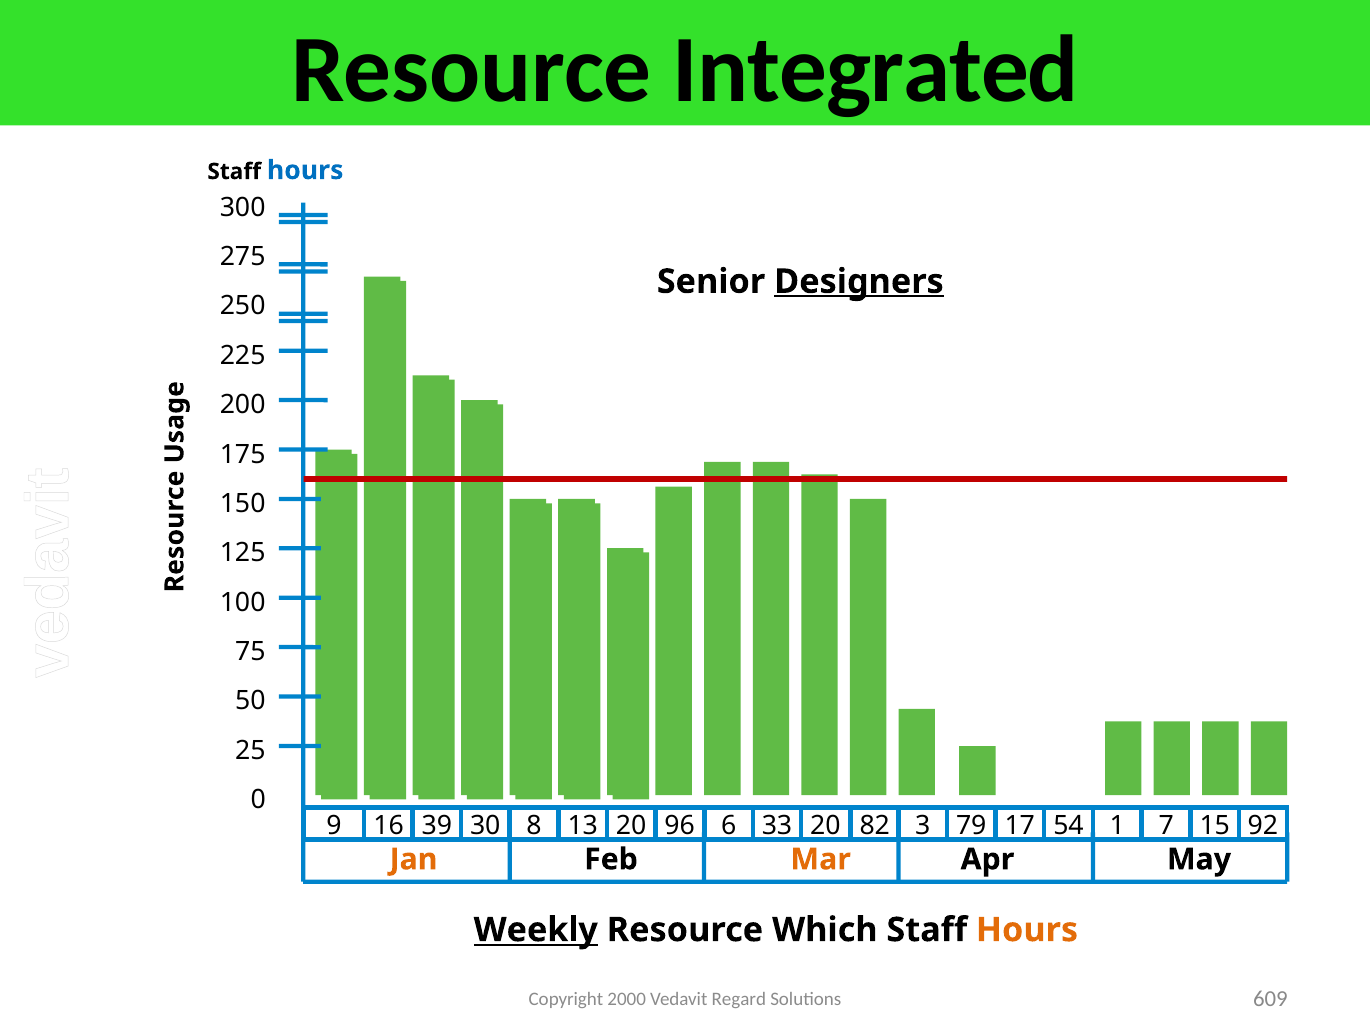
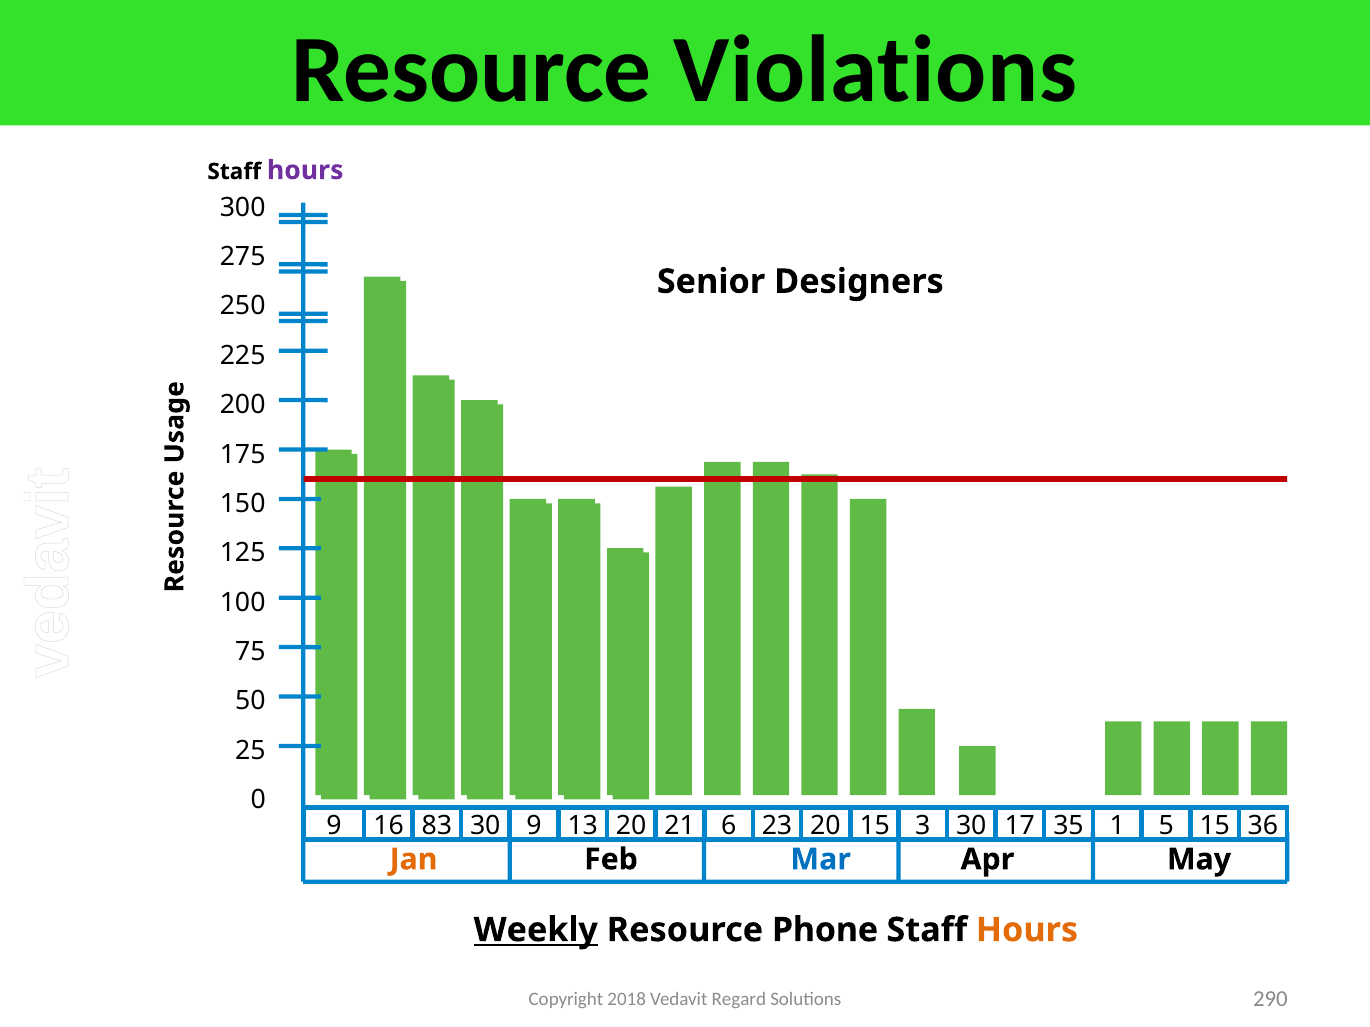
Integrated: Integrated -> Violations
hours at (305, 170) colour: blue -> purple
Designers underline: present -> none
39: 39 -> 83
30 8: 8 -> 9
96: 96 -> 21
33: 33 -> 23
20 82: 82 -> 15
3 79: 79 -> 30
54: 54 -> 35
7: 7 -> 5
92: 92 -> 36
Mar colour: orange -> blue
Which: Which -> Phone
2000: 2000 -> 2018
609: 609 -> 290
